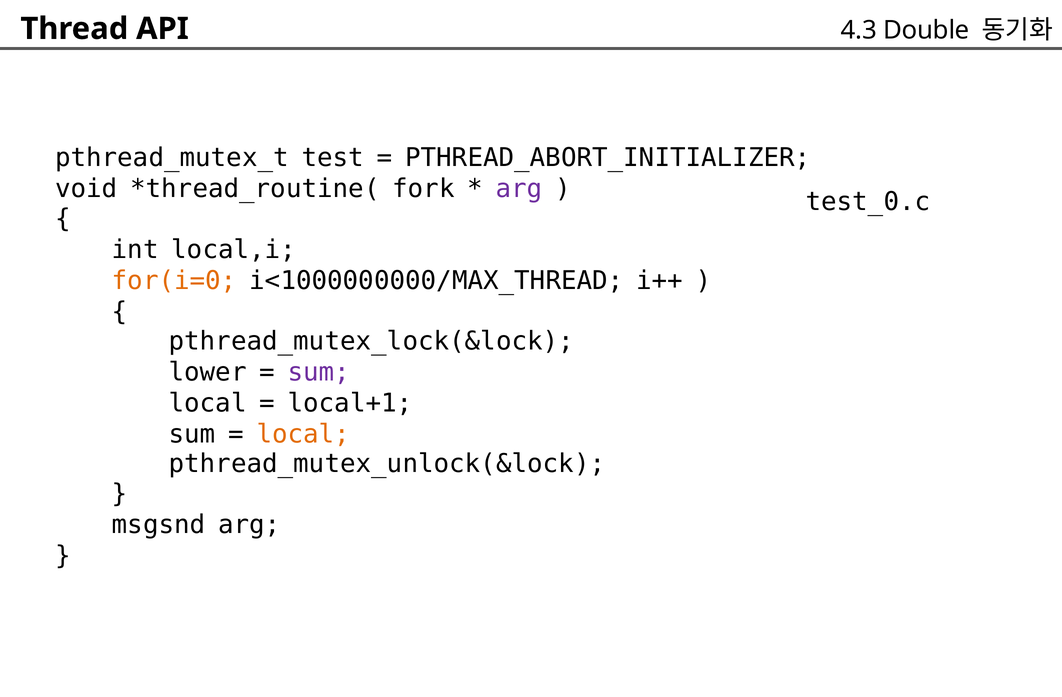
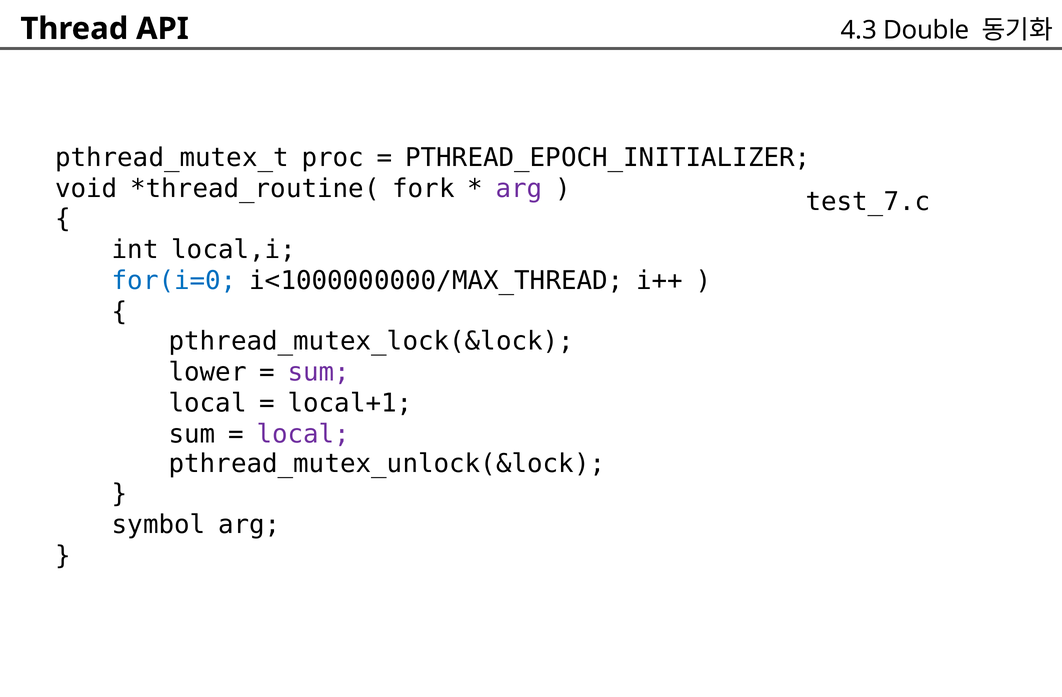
test: test -> proc
PTHREAD_ABORT_INITIALIZER: PTHREAD_ABORT_INITIALIZER -> PTHREAD_EPOCH_INITIALIZER
test_0.c: test_0.c -> test_7.c
for(i=0 colour: orange -> blue
local at (303, 435) colour: orange -> purple
msgsnd: msgsnd -> symbol
